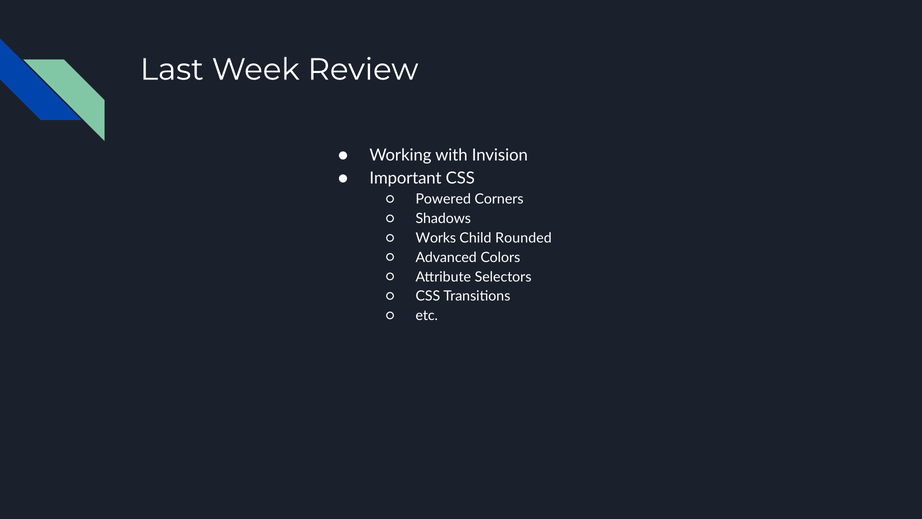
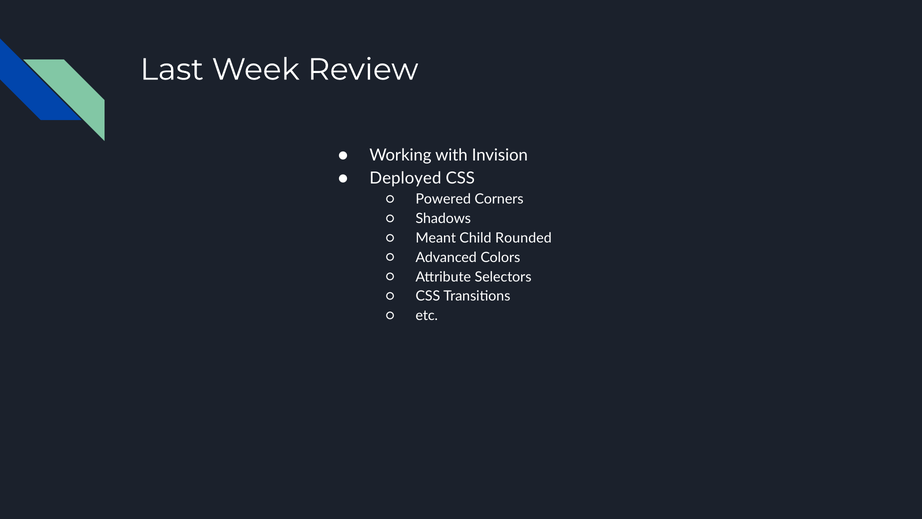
Important: Important -> Deployed
Works: Works -> Meant
